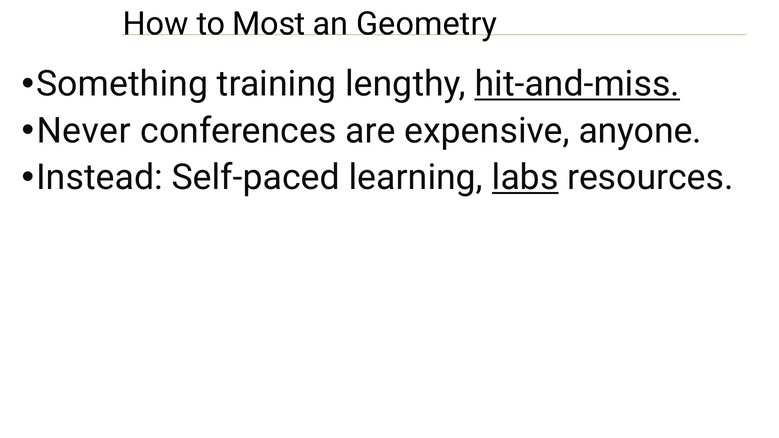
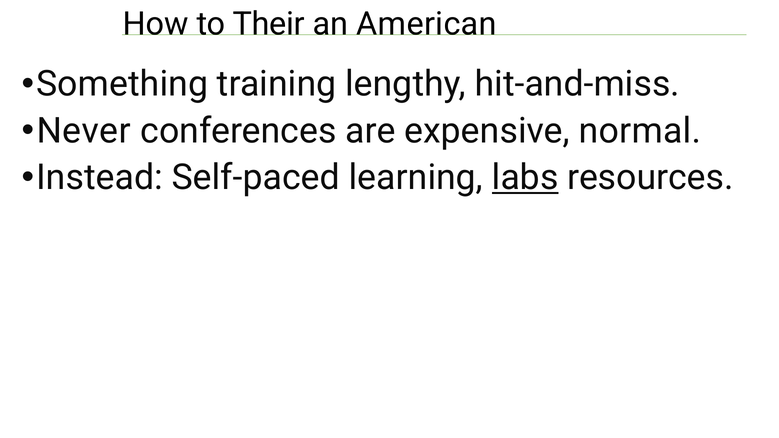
Most: Most -> Their
Geometry: Geometry -> American
hit-and-miss underline: present -> none
anyone: anyone -> normal
